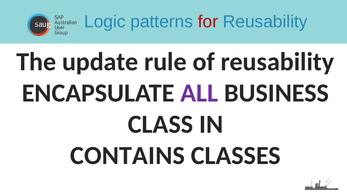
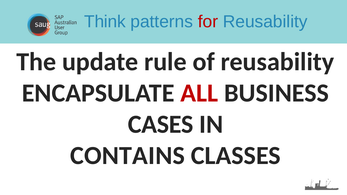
Logic: Logic -> Think
ALL colour: purple -> red
CLASS: CLASS -> CASES
